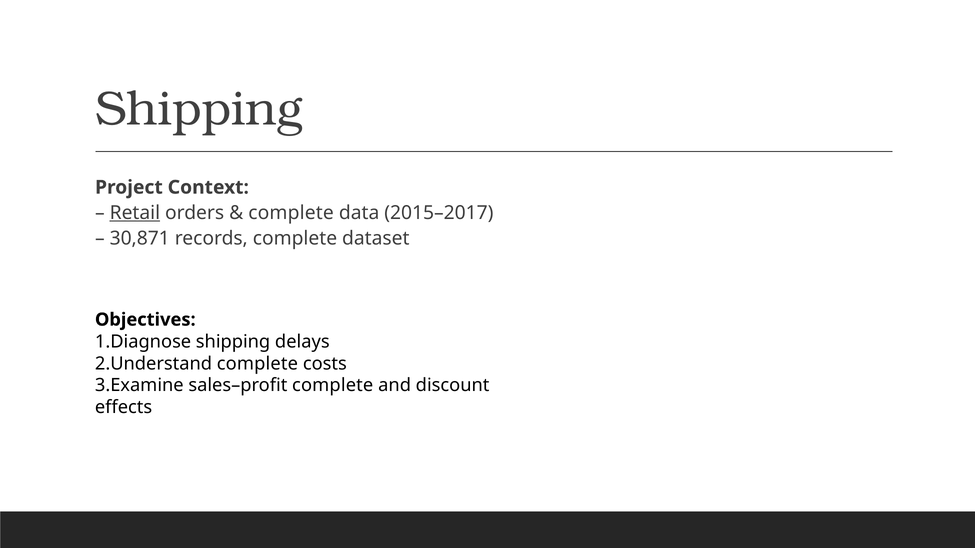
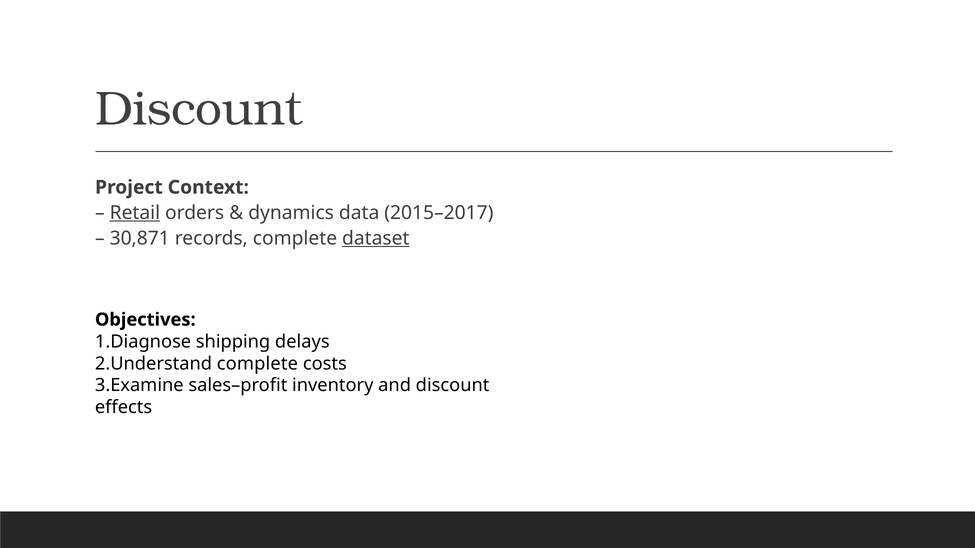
Shipping at (199, 109): Shipping -> Discount
complete at (291, 213): complete -> dynamics
dataset underline: none -> present
sales–profit complete: complete -> inventory
